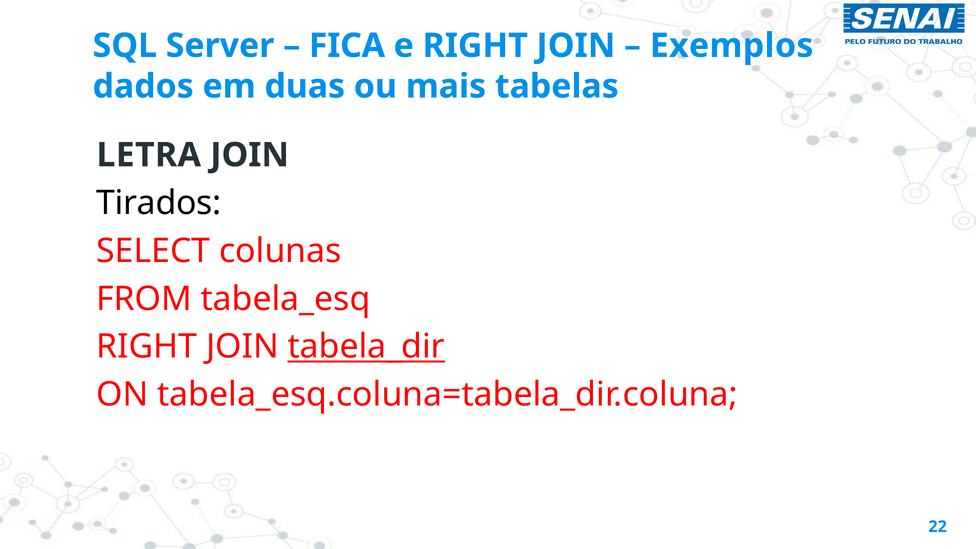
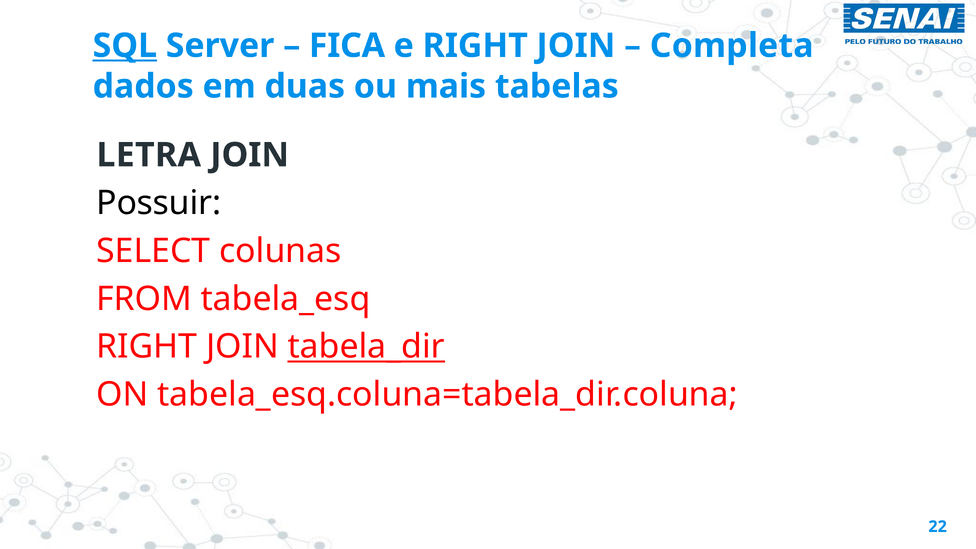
SQL underline: none -> present
Exemplos: Exemplos -> Completa
Tirados: Tirados -> Possuir
